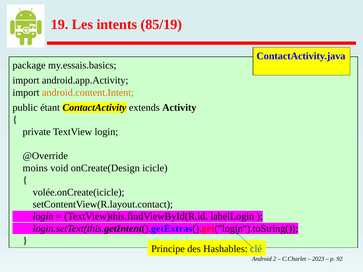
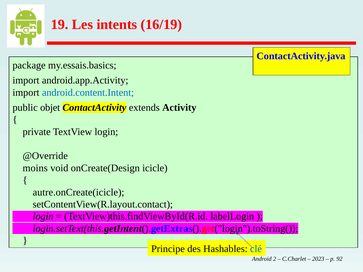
85/19: 85/19 -> 16/19
android.content.Intent colour: orange -> blue
étant: étant -> objet
volée.onCreate(icicle: volée.onCreate(icicle -> autre.onCreate(icicle
